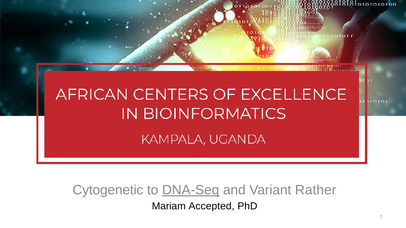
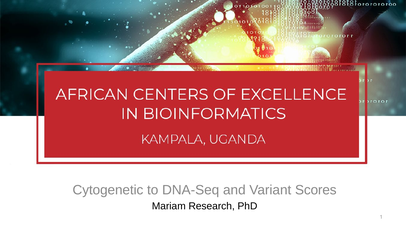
DNA-Seq underline: present -> none
Rather: Rather -> Scores
Accepted: Accepted -> Research
